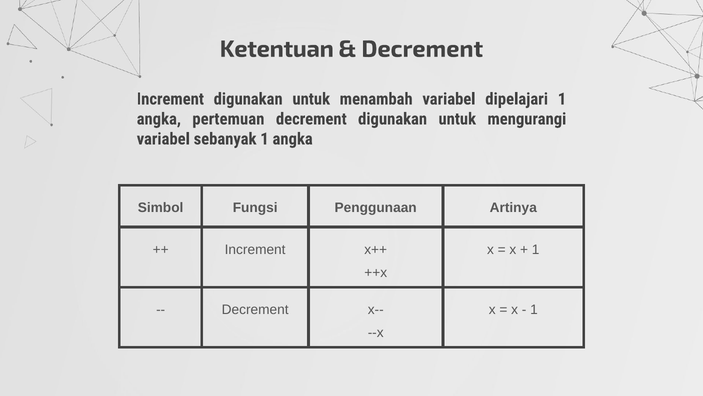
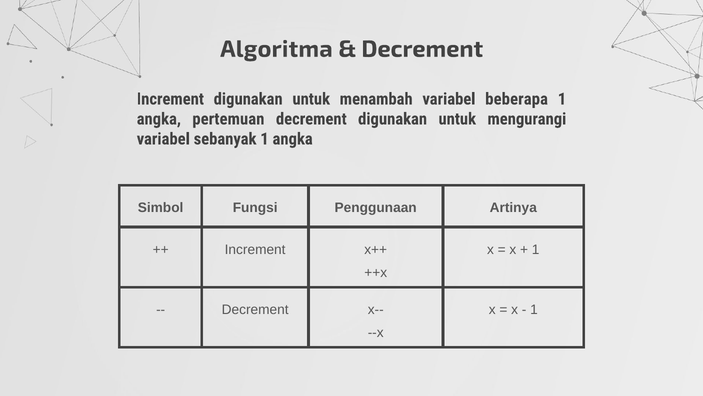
Ketentuan: Ketentuan -> Algoritma
dipelajari: dipelajari -> beberapa
